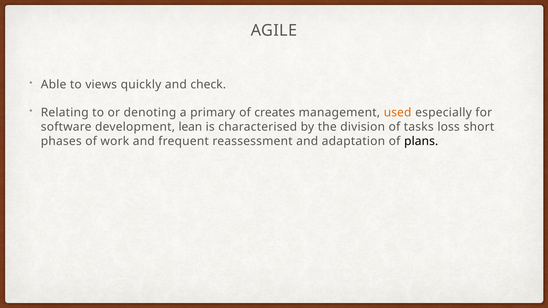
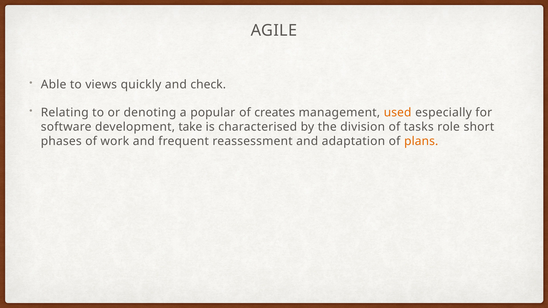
primary: primary -> popular
lean: lean -> take
loss: loss -> role
plans colour: black -> orange
